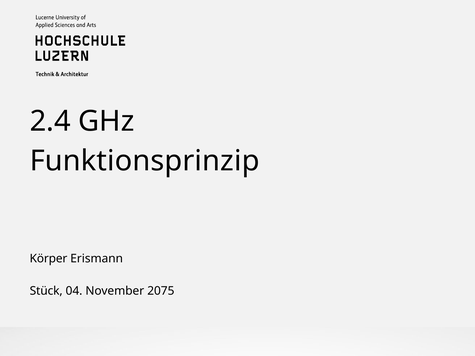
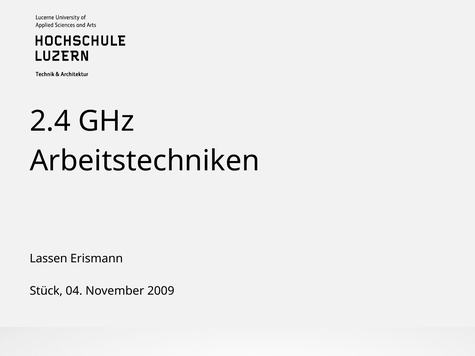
Funktionsprinzip: Funktionsprinzip -> Arbeitstechniken
Körper: Körper -> Lassen
2075: 2075 -> 2009
